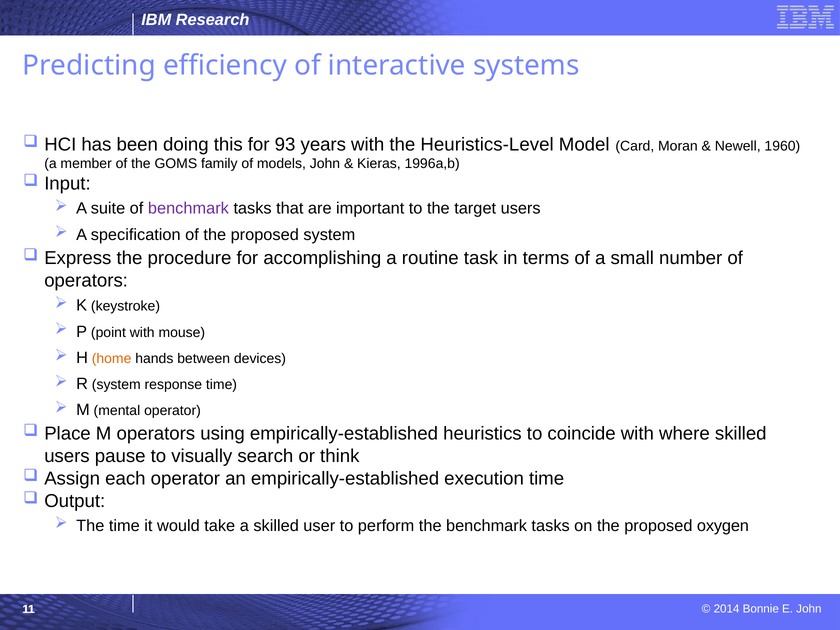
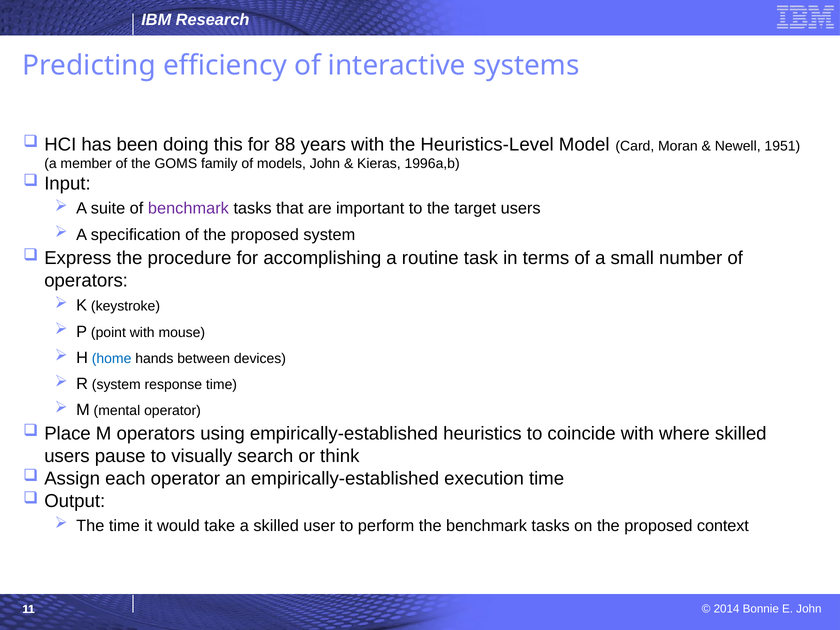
93: 93 -> 88
1960: 1960 -> 1951
home colour: orange -> blue
oxygen: oxygen -> context
